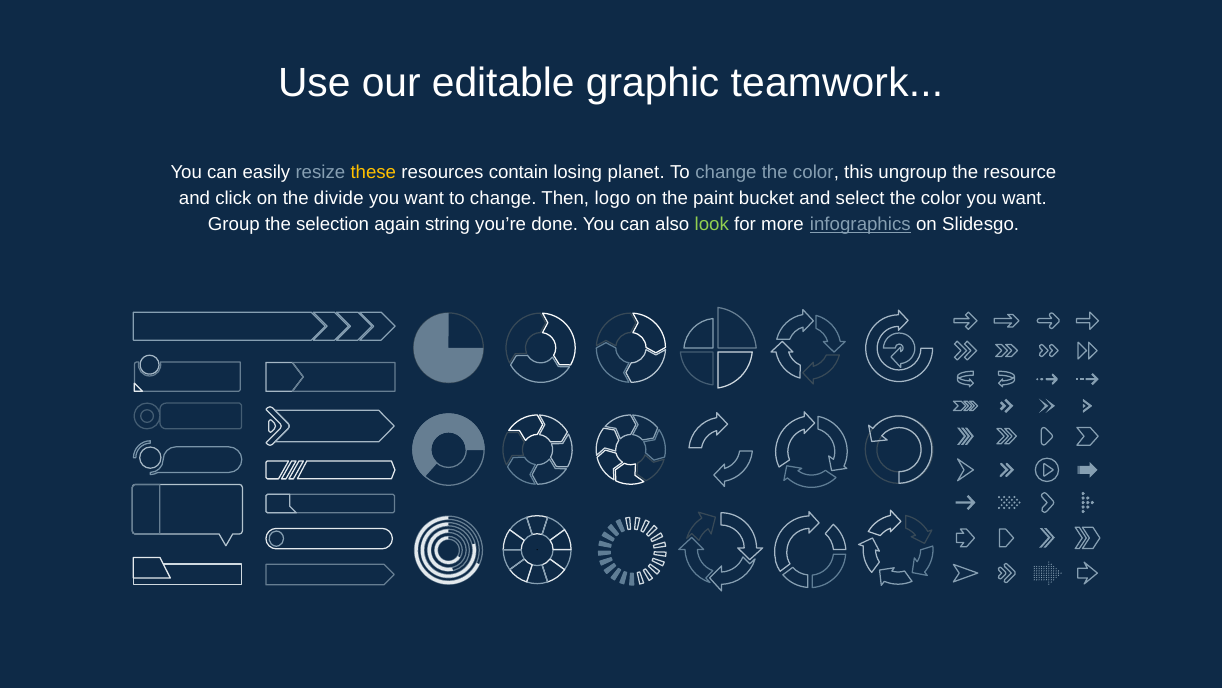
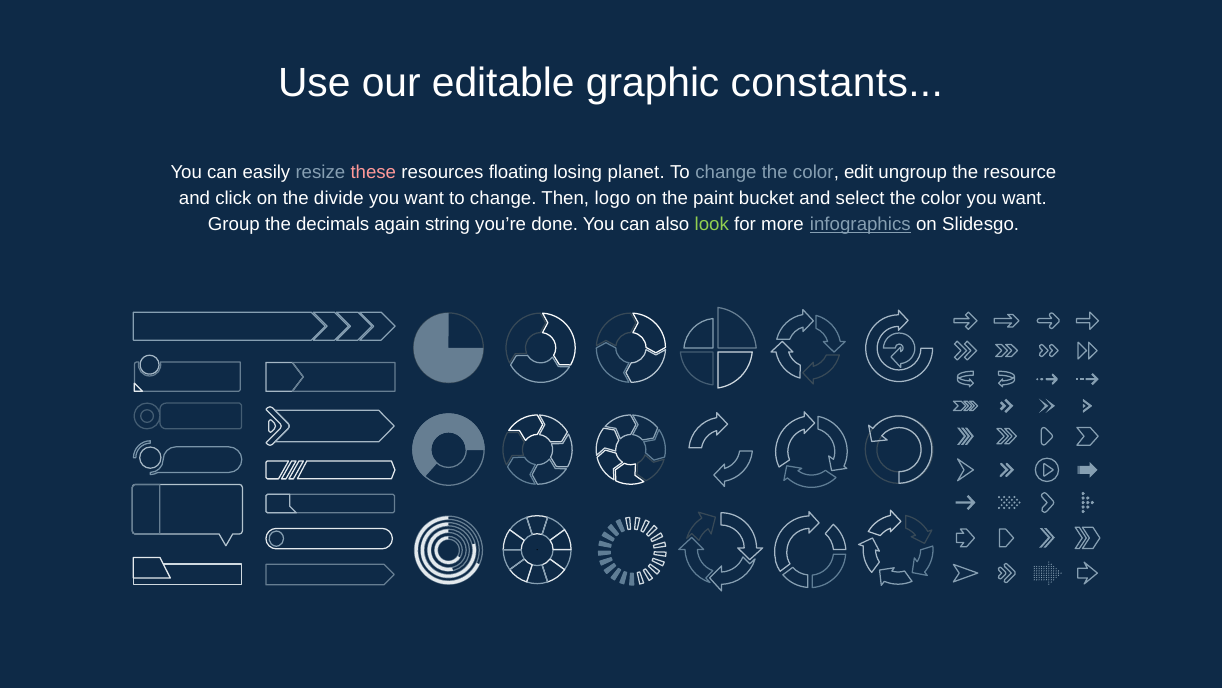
teamwork: teamwork -> constants
these colour: yellow -> pink
contain: contain -> floating
this: this -> edit
selection: selection -> decimals
